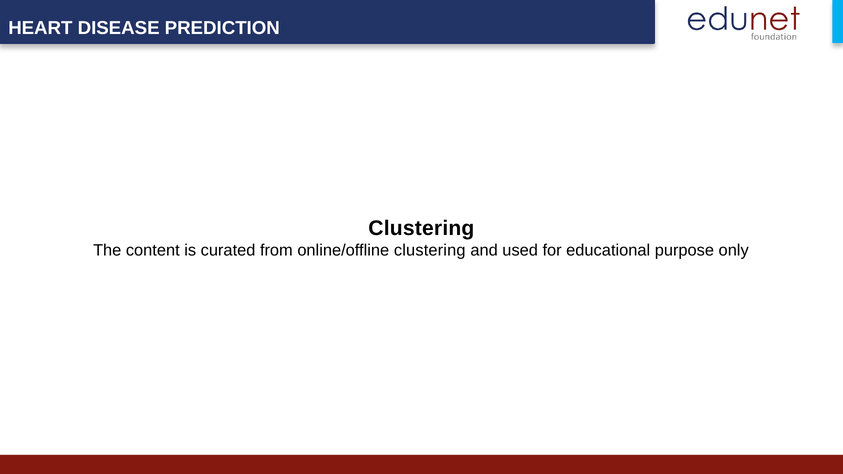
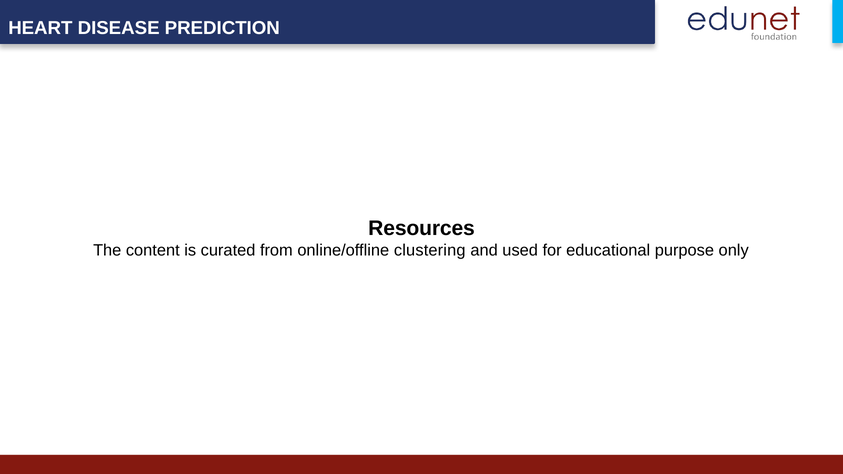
Clustering at (421, 228): Clustering -> Resources
